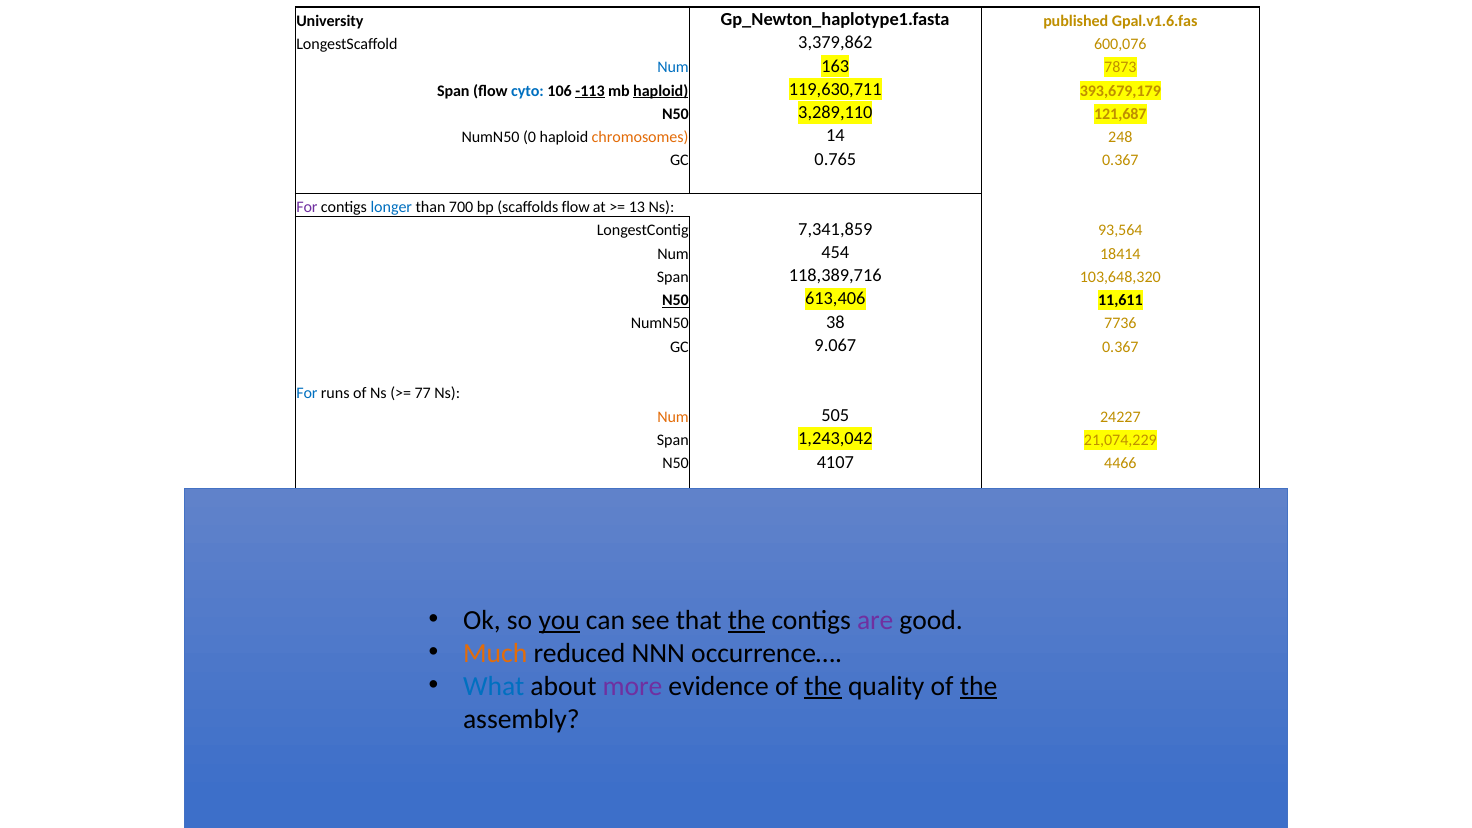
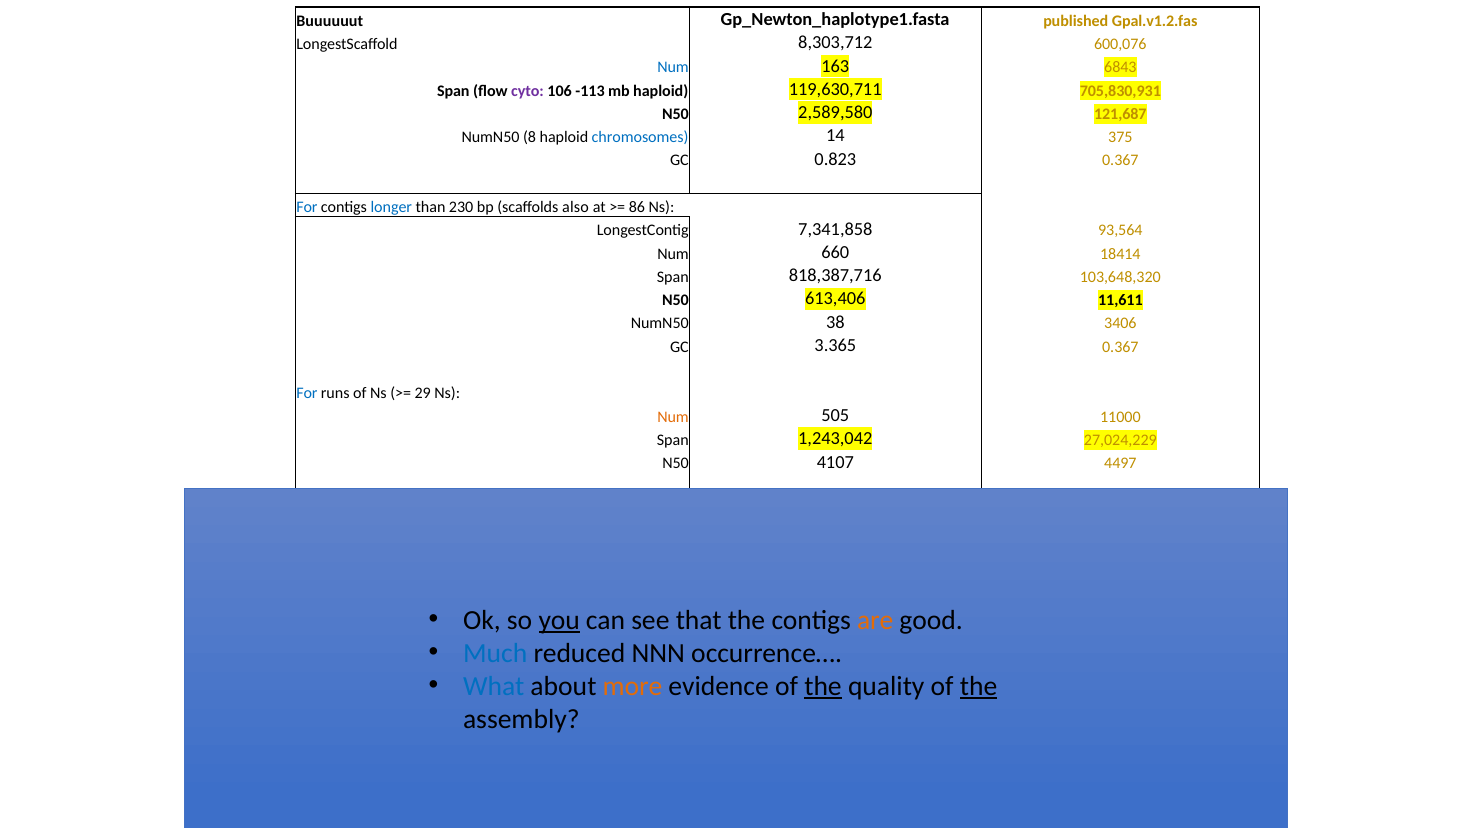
University: University -> Buuuuuut
Gpal.v1.6.fas: Gpal.v1.6.fas -> Gpal.v1.2.fas
3,379,862: 3,379,862 -> 8,303,712
7873: 7873 -> 6843
cyto colour: blue -> purple
-113 underline: present -> none
haploid at (661, 91) underline: present -> none
393,679,179: 393,679,179 -> 705,830,931
3,289,110: 3,289,110 -> 2,589,580
0: 0 -> 8
chromosomes colour: orange -> blue
248: 248 -> 375
0.765: 0.765 -> 0.823
For at (307, 207) colour: purple -> blue
700: 700 -> 230
scaffolds flow: flow -> also
13: 13 -> 86
7,341,859: 7,341,859 -> 7,341,858
454: 454 -> 660
118,389,716: 118,389,716 -> 818,387,716
N50 at (675, 300) underline: present -> none
7736: 7736 -> 3406
9.067: 9.067 -> 3.365
77: 77 -> 29
24227: 24227 -> 11000
21,074,229: 21,074,229 -> 27,024,229
4466: 4466 -> 4497
the at (746, 620) underline: present -> none
are colour: purple -> orange
Much colour: orange -> blue
more colour: purple -> orange
